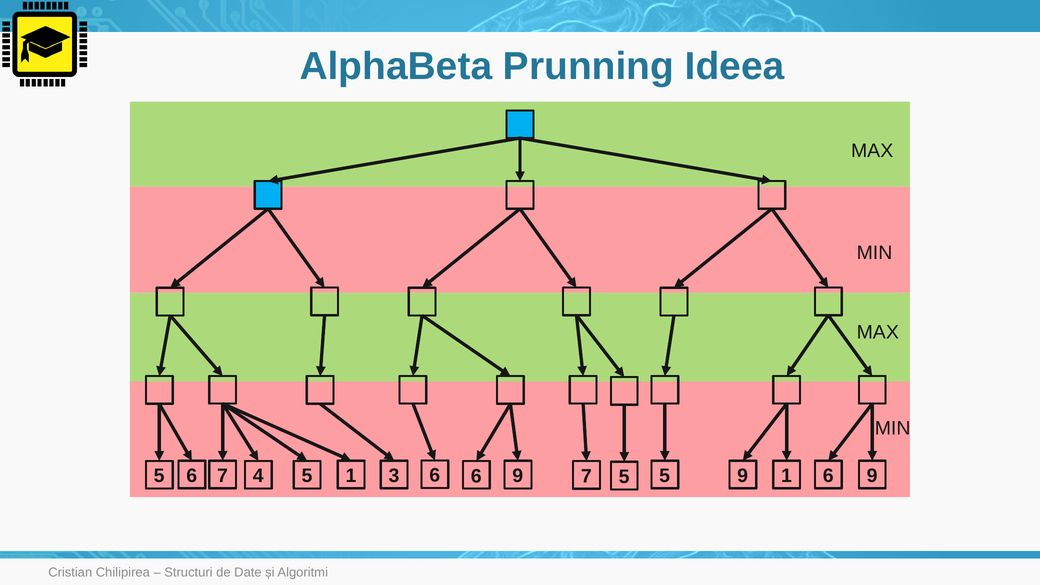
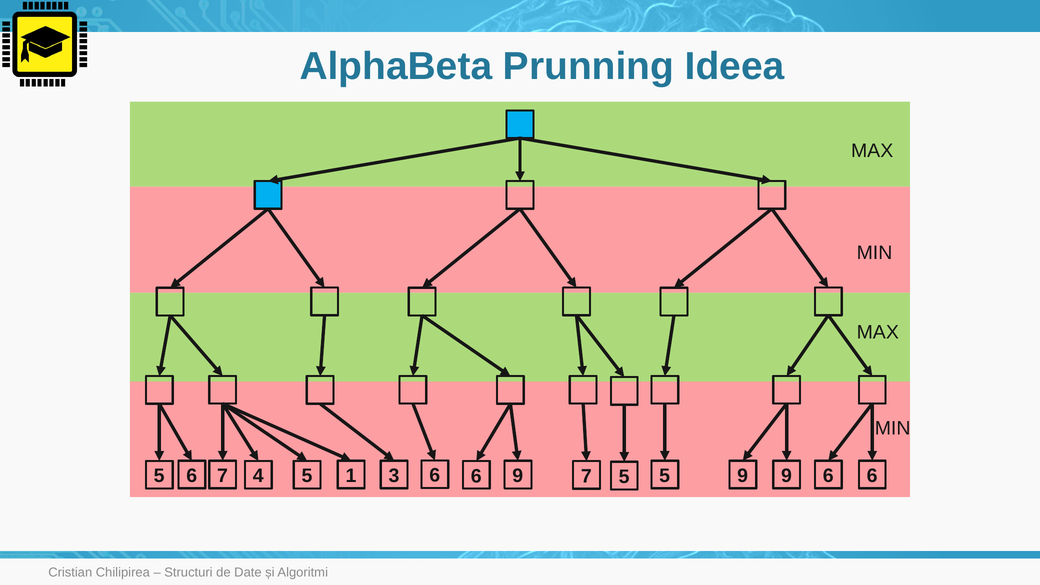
5 1: 1 -> 9
9 at (872, 476): 9 -> 6
